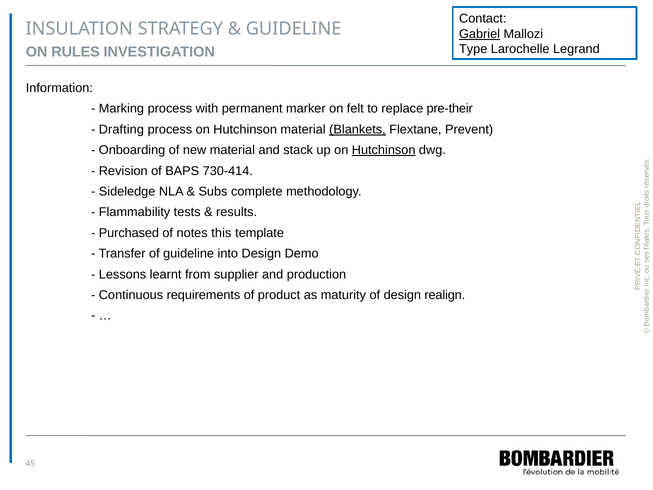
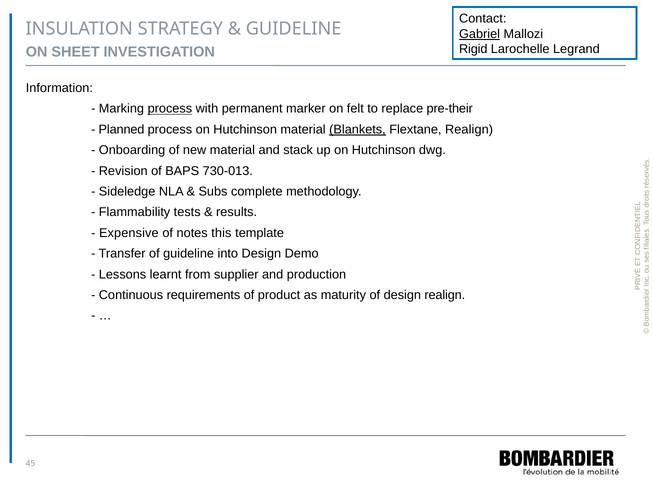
Type: Type -> Rigid
RULES: RULES -> SHEET
process at (170, 109) underline: none -> present
Drafting: Drafting -> Planned
Flextane Prevent: Prevent -> Realign
Hutchinson at (384, 150) underline: present -> none
730-414: 730-414 -> 730-013
Purchased: Purchased -> Expensive
